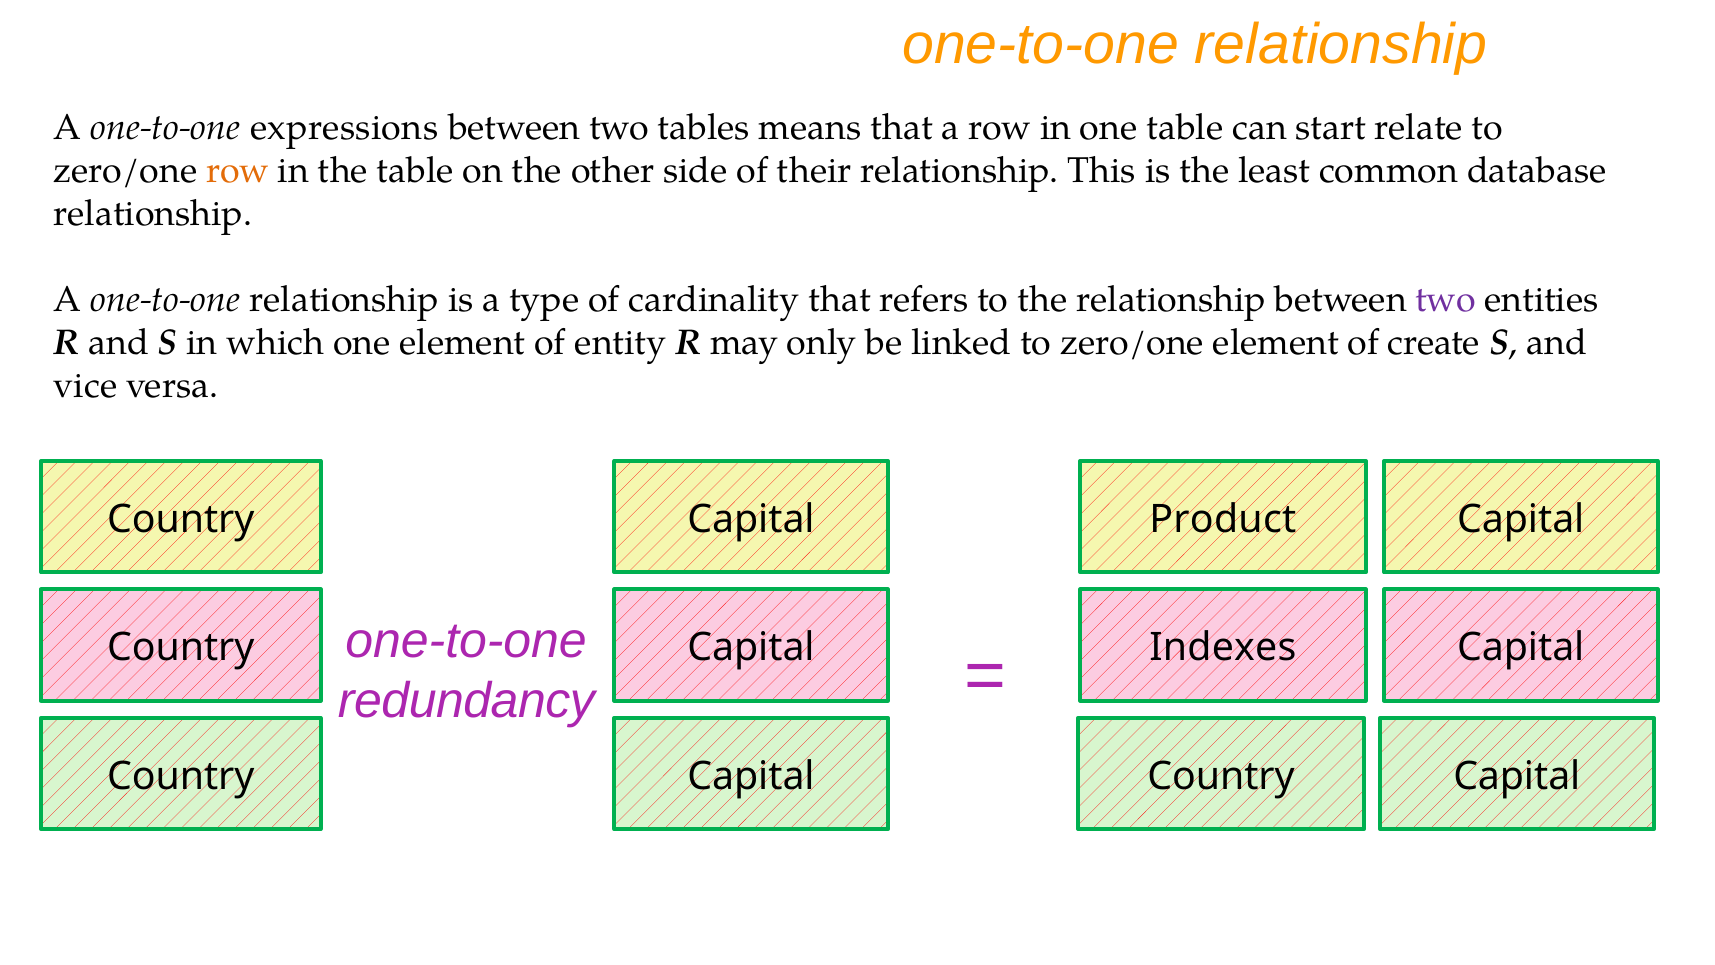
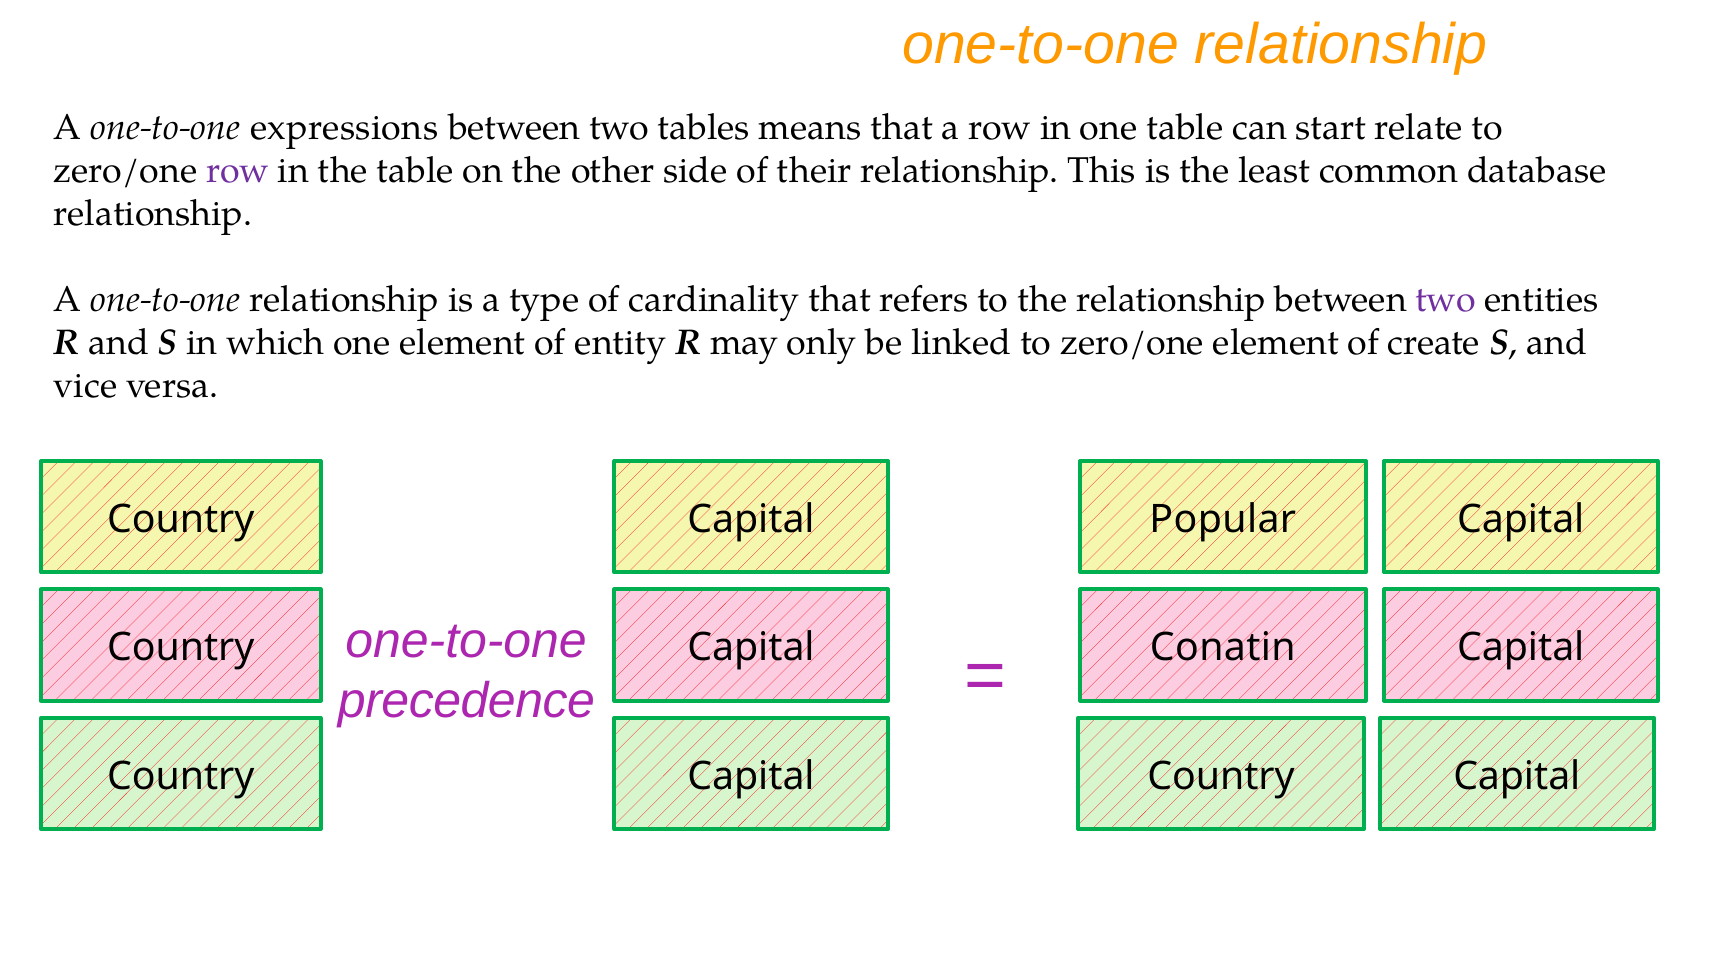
row at (238, 171) colour: orange -> purple
Product: Product -> Popular
Indexes: Indexes -> Conatin
redundancy: redundancy -> precedence
